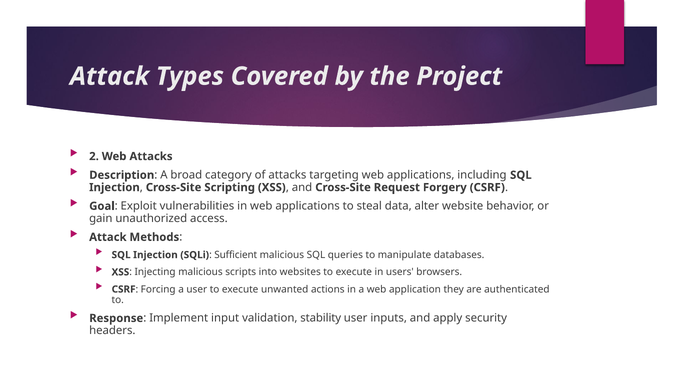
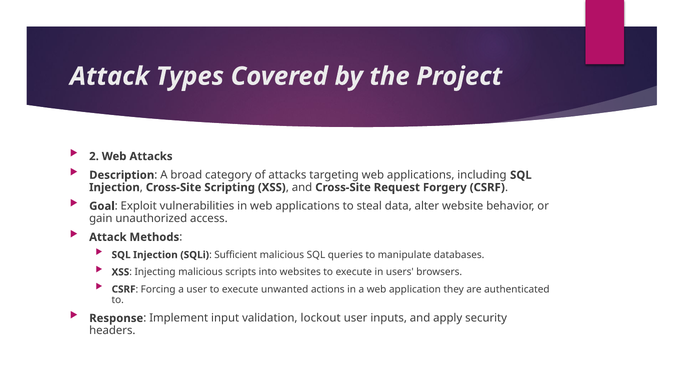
stability: stability -> lockout
